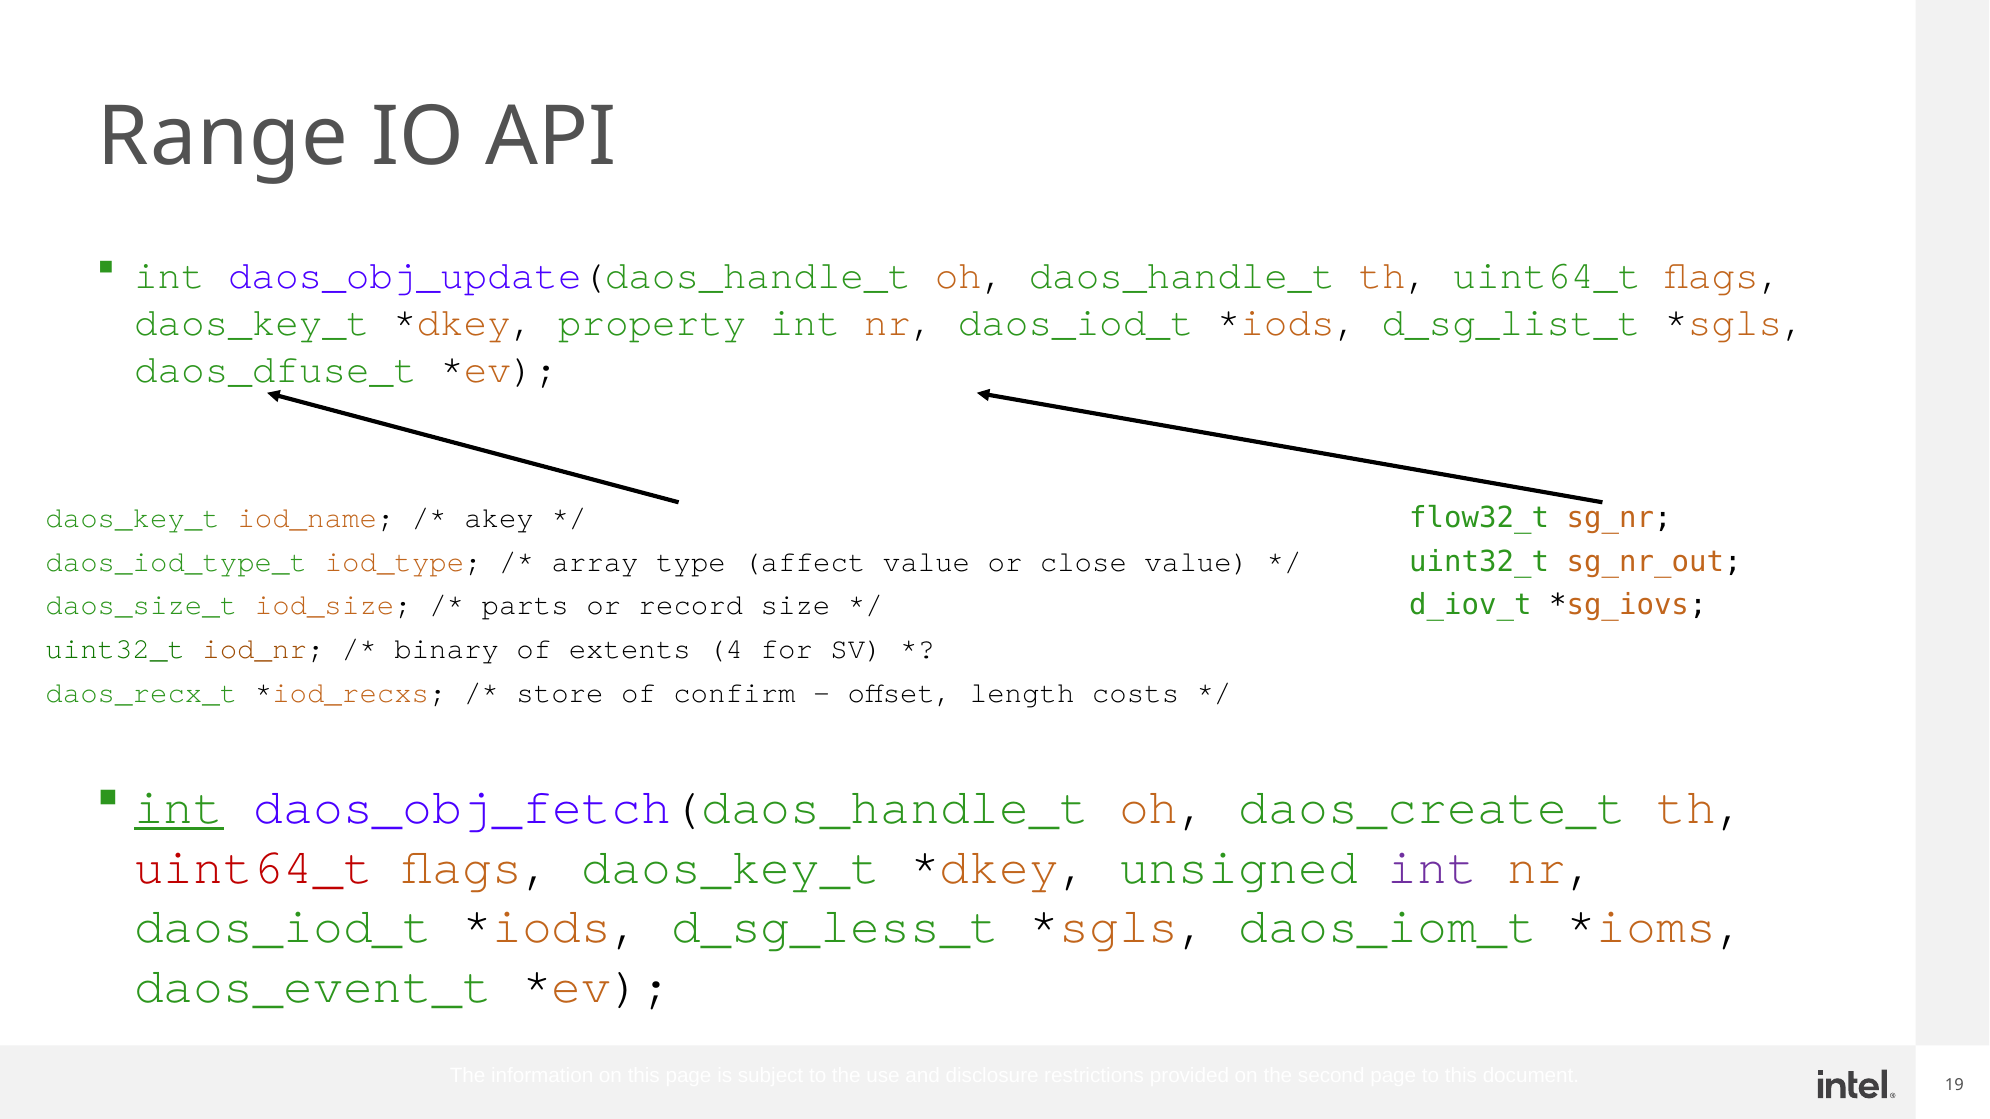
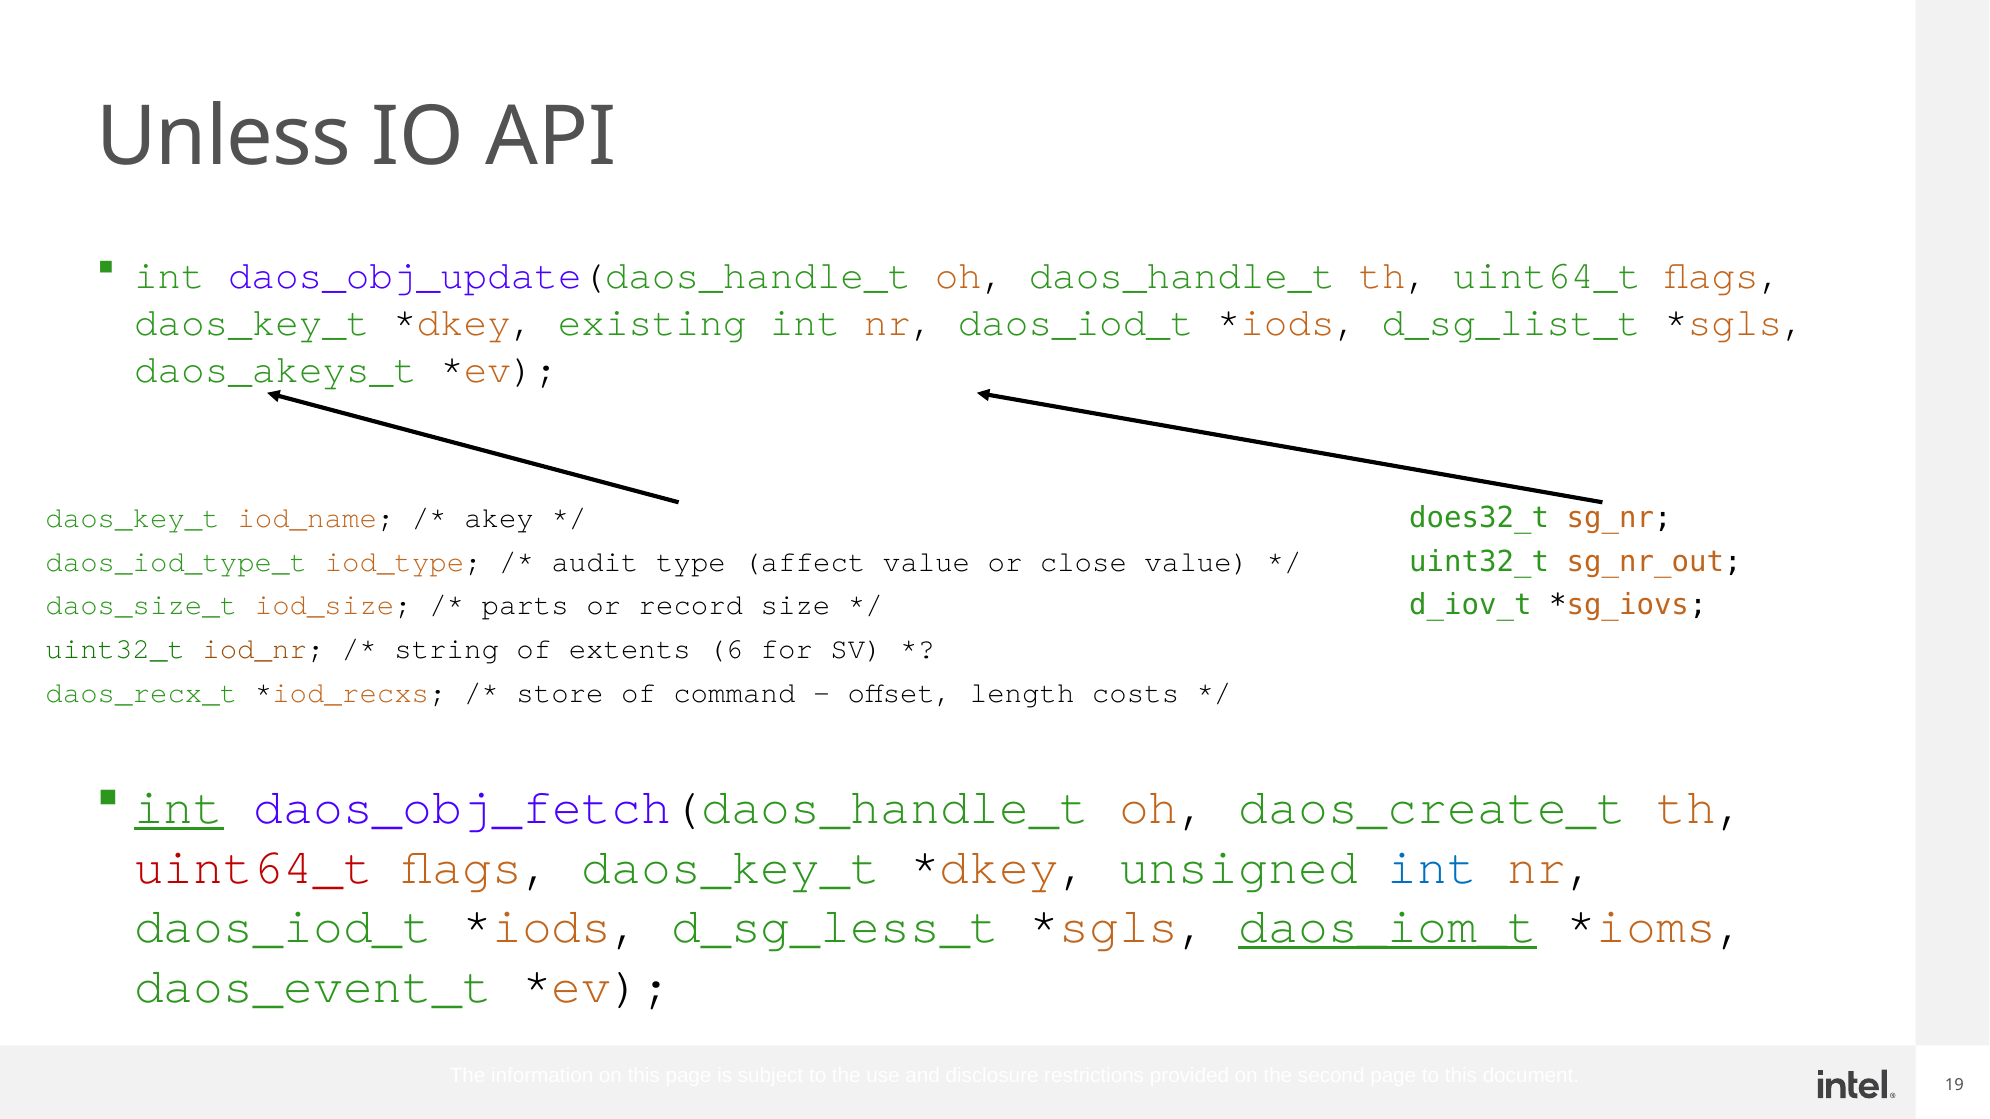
Range: Range -> Unless
property: property -> existing
daos_dfuse_t: daos_dfuse_t -> daos_akeys_t
flow32_t: flow32_t -> does32_t
array: array -> audit
binary: binary -> string
4: 4 -> 6
confirm: confirm -> command
int at (1433, 867) colour: purple -> blue
daos_iom_t underline: none -> present
